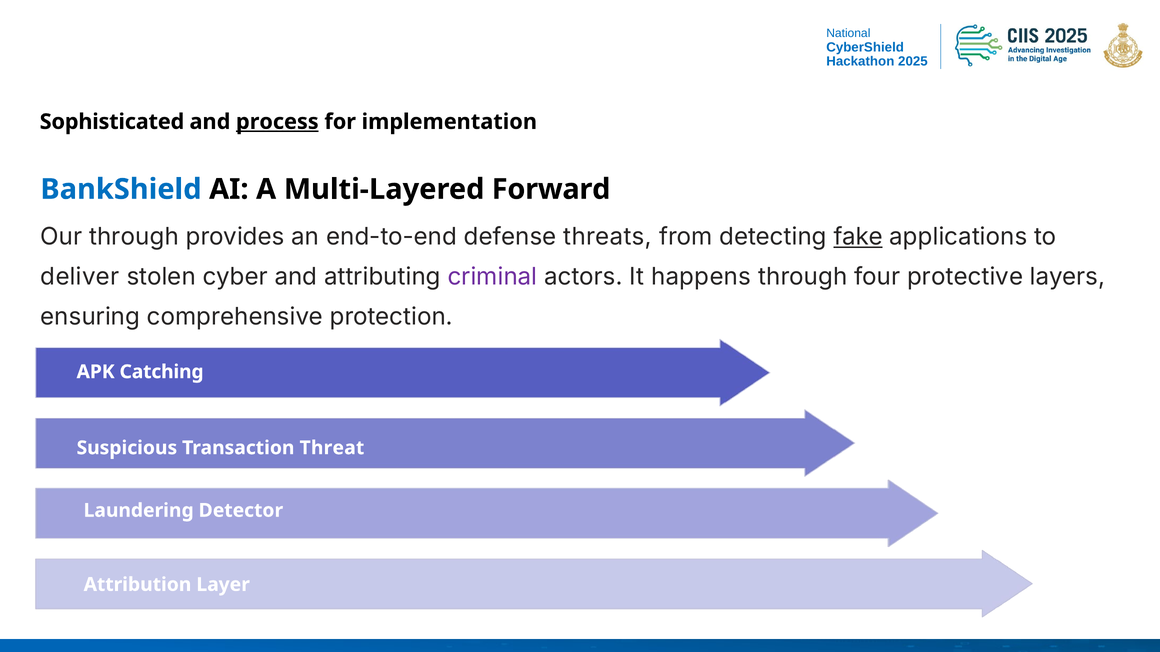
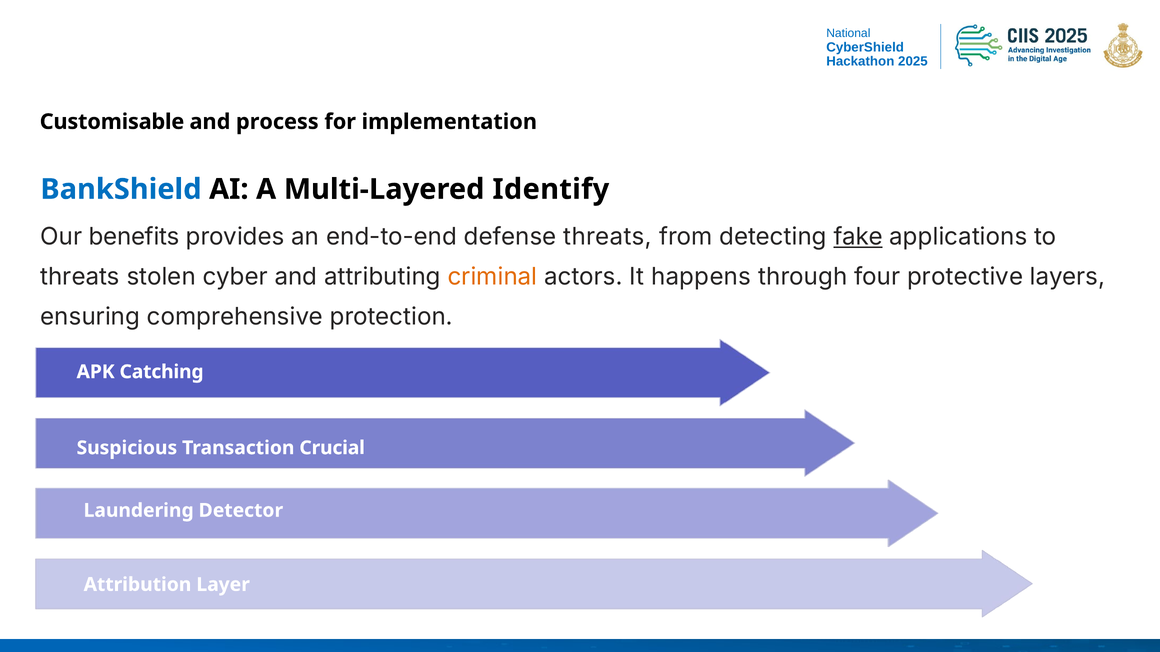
Sophisticated: Sophisticated -> Customisable
process underline: present -> none
Forward: Forward -> Identify
Our through: through -> benefits
deliver at (80, 277): deliver -> threats
criminal colour: purple -> orange
Threat: Threat -> Crucial
